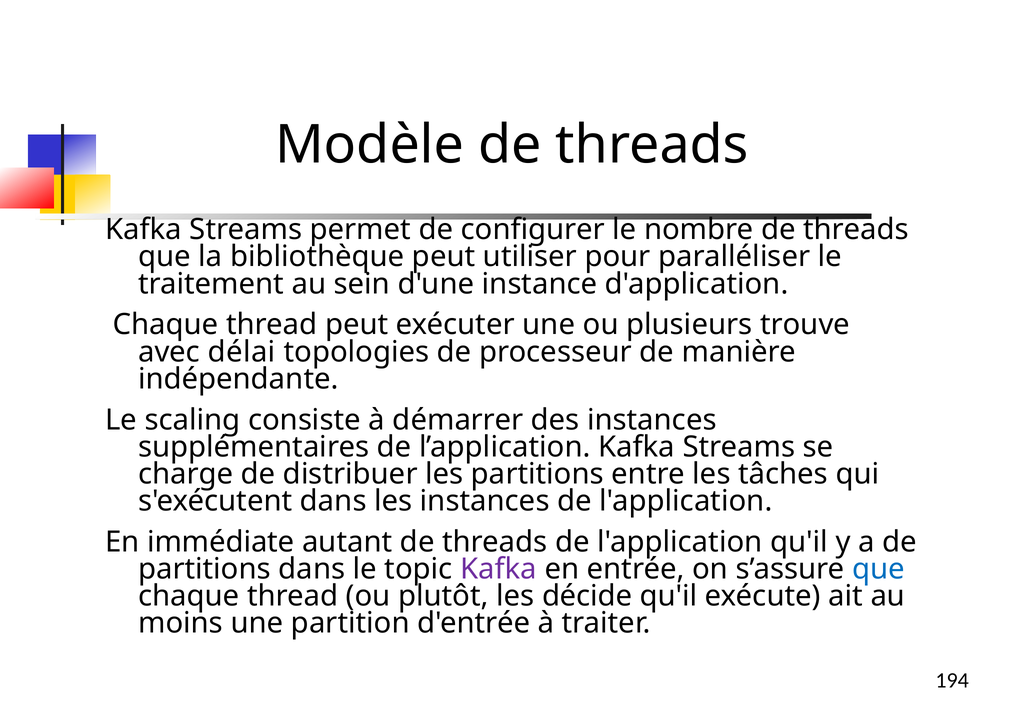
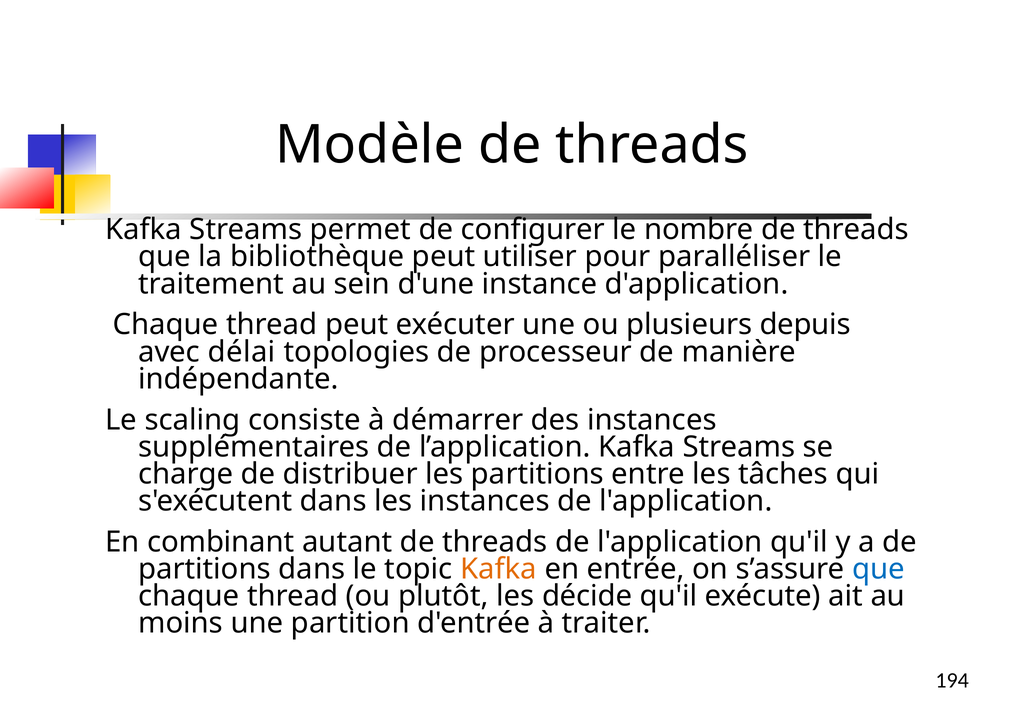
trouve: trouve -> depuis
immédiate: immédiate -> combinant
Kafka at (499, 569) colour: purple -> orange
